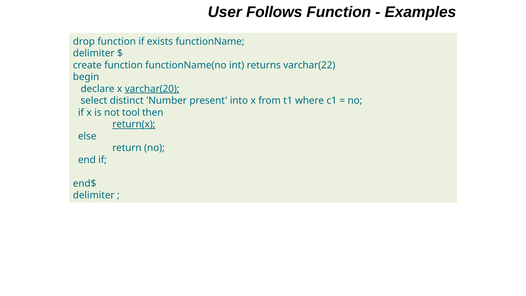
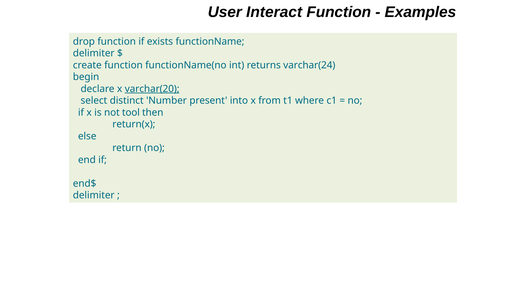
Follows: Follows -> Interact
varchar(22: varchar(22 -> varchar(24
return(x underline: present -> none
